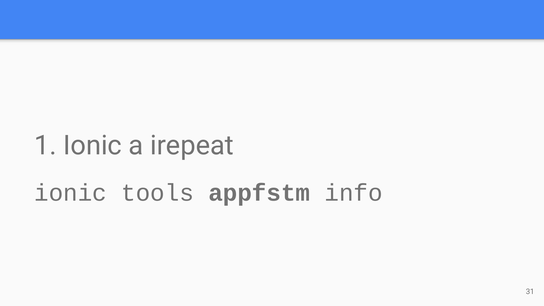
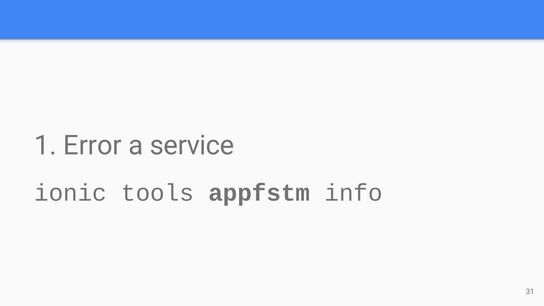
1 Ionic: Ionic -> Error
irepeat: irepeat -> service
